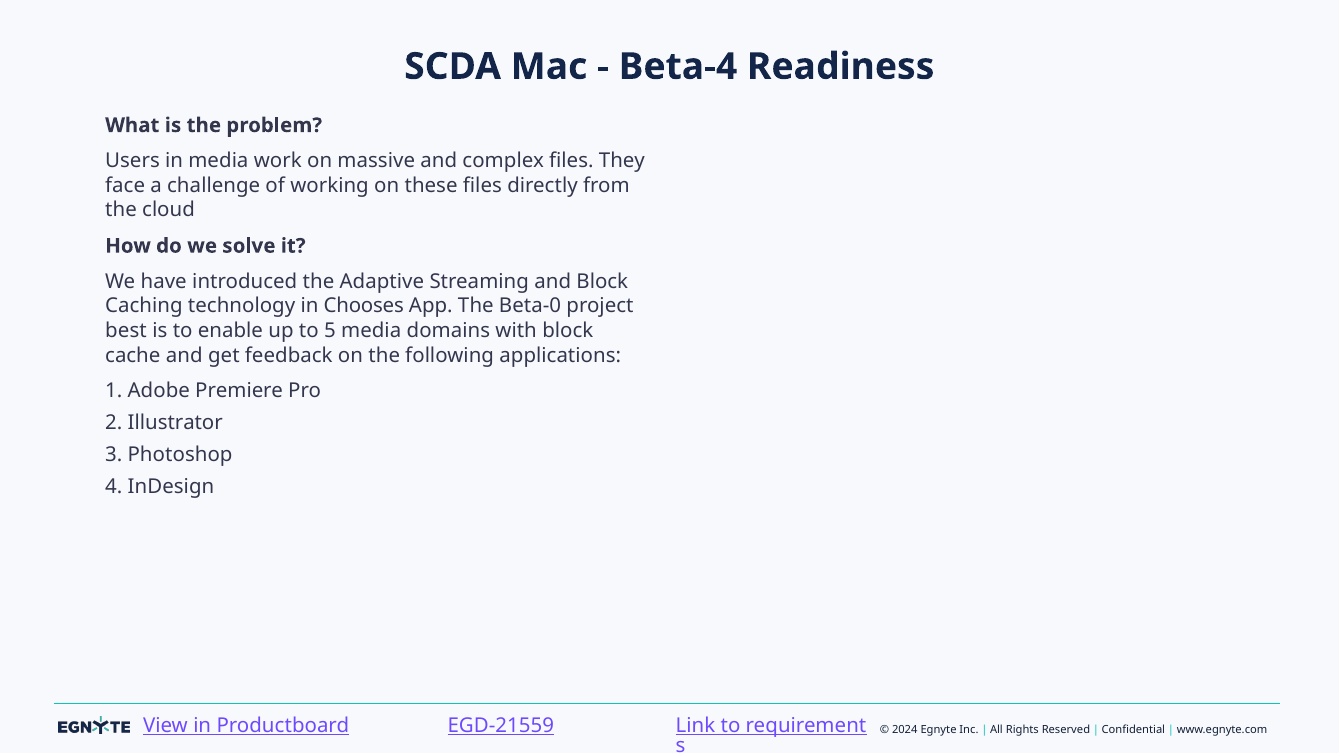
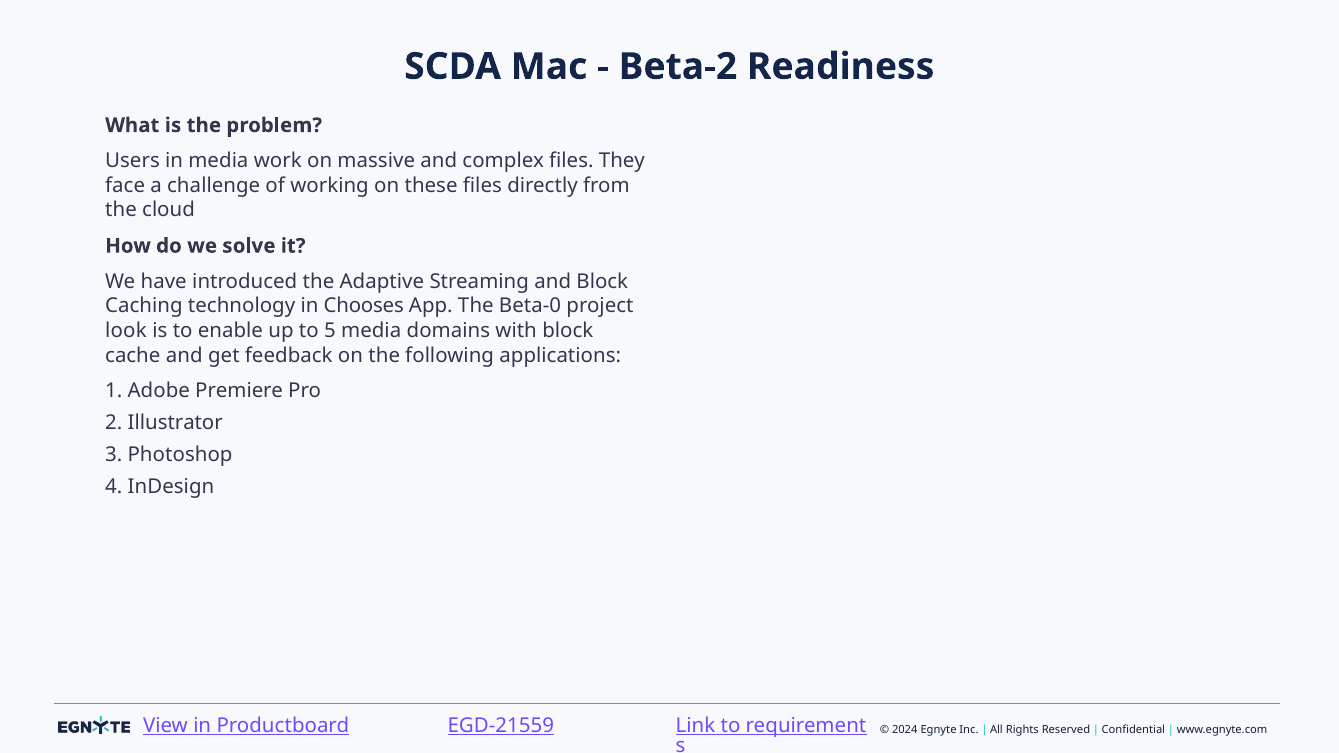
Beta-4: Beta-4 -> Beta-2
best: best -> look
